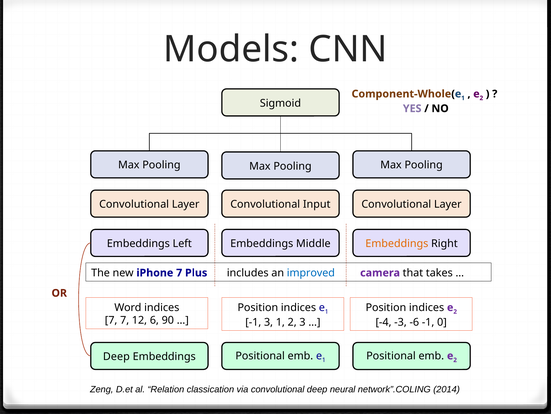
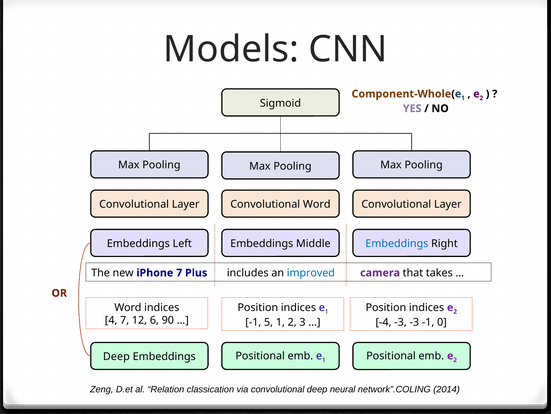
Convolutional Input: Input -> Word
Embeddings at (397, 243) colour: orange -> blue
7 at (111, 320): 7 -> 4
-1 3: 3 -> 5
-3 -6: -6 -> -3
